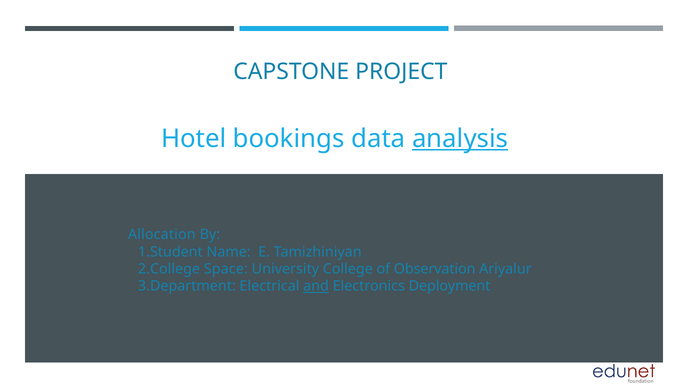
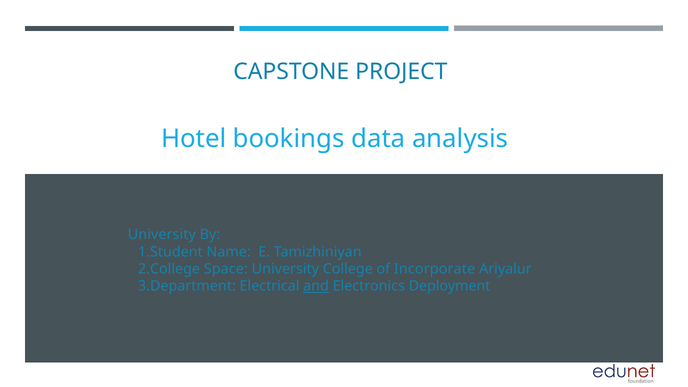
analysis underline: present -> none
Allocation at (162, 235): Allocation -> University
Observation: Observation -> Incorporate
